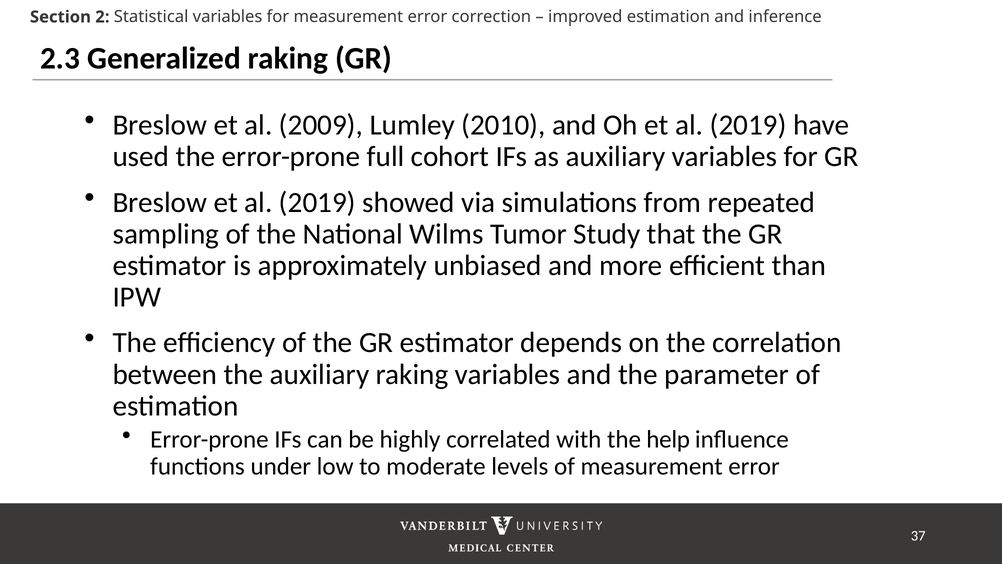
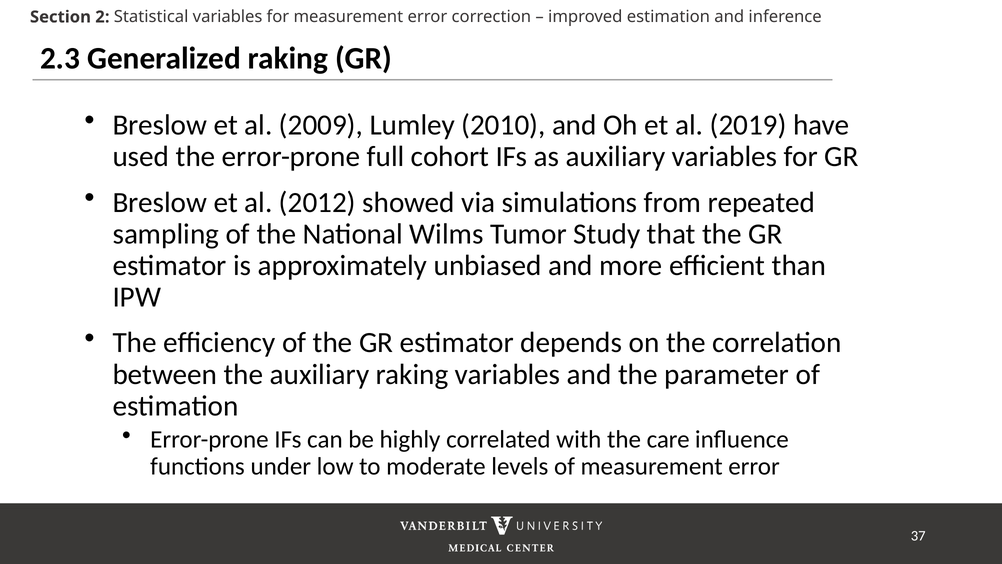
Breslow et al 2019: 2019 -> 2012
help: help -> care
